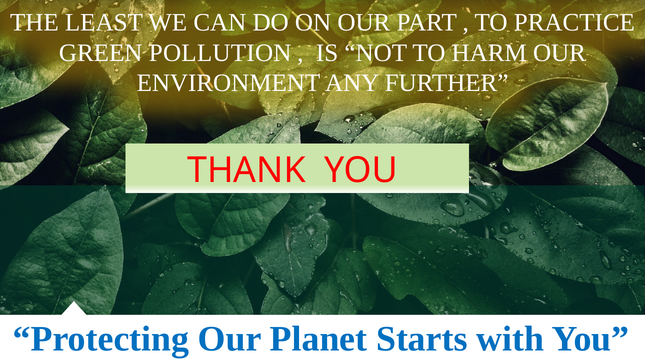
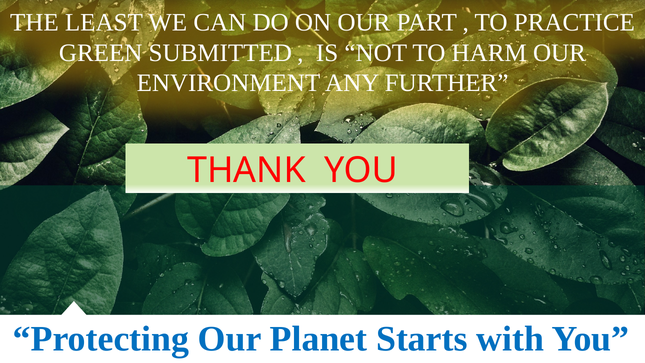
POLLUTION: POLLUTION -> SUBMITTED
